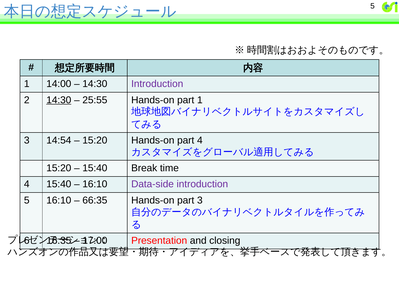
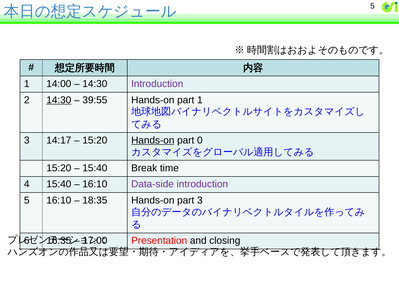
25:55: 25:55 -> 39:55
14:54: 14:54 -> 14:17
Hands-on at (153, 140) underline: none -> present
part 4: 4 -> 0
66:35: 66:35 -> 18:35
